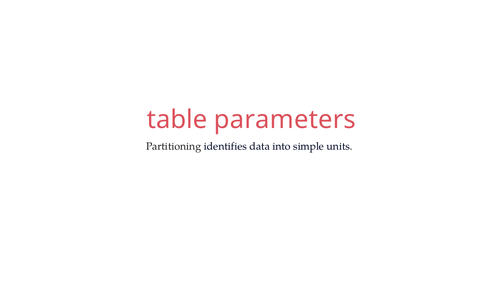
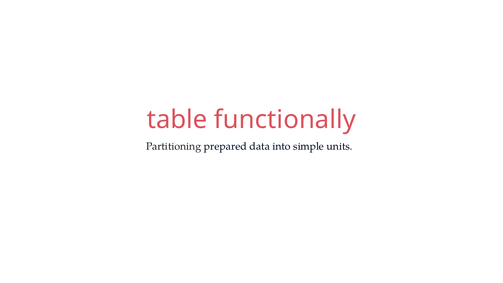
parameters: parameters -> functionally
identifies: identifies -> prepared
